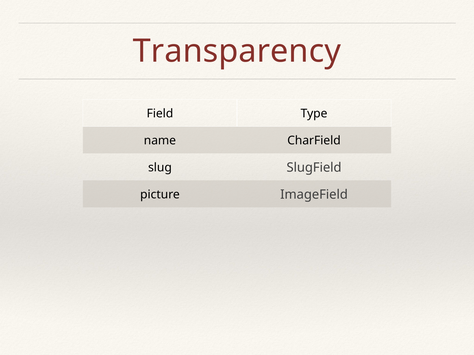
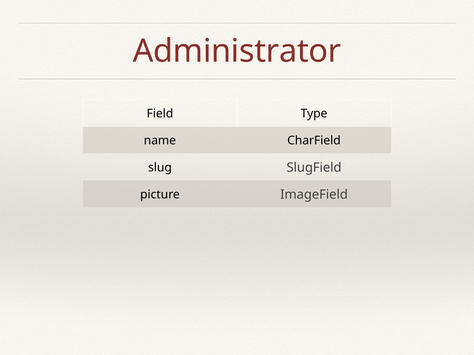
Transparency: Transparency -> Administrator
